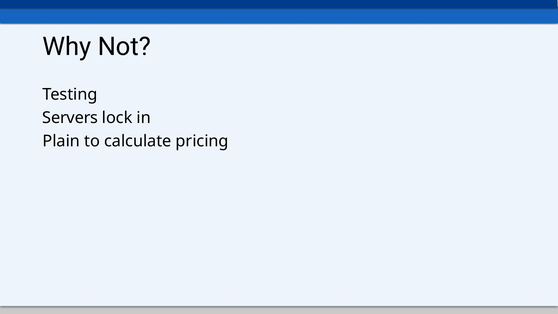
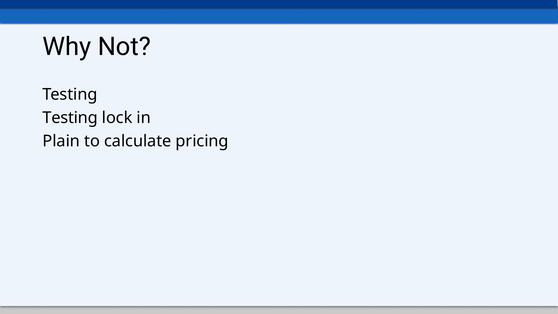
Servers at (70, 118): Servers -> Testing
